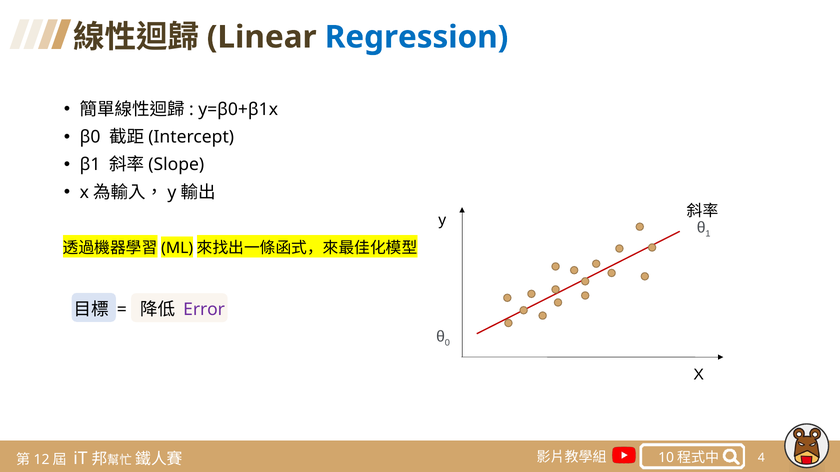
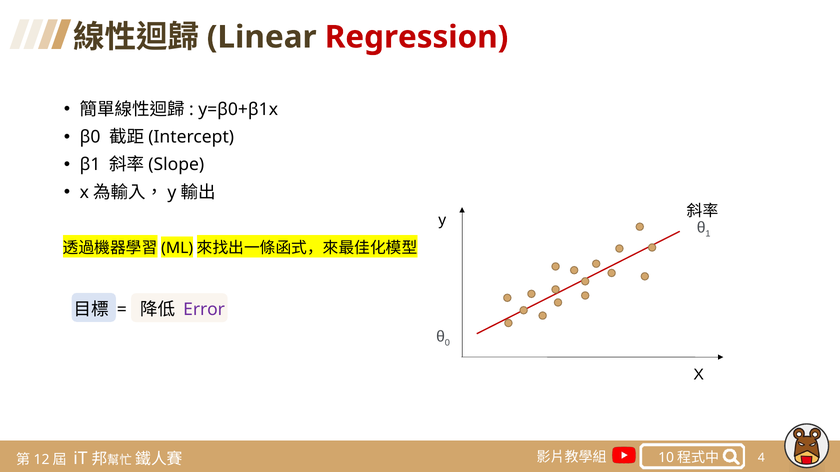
Regression colour: blue -> red
